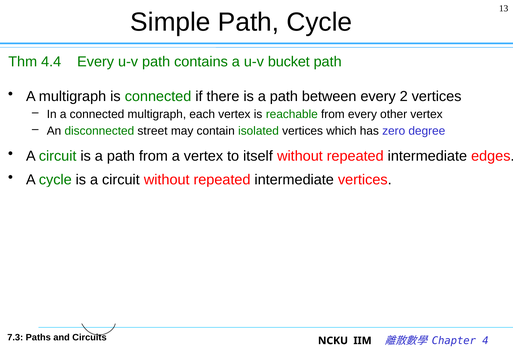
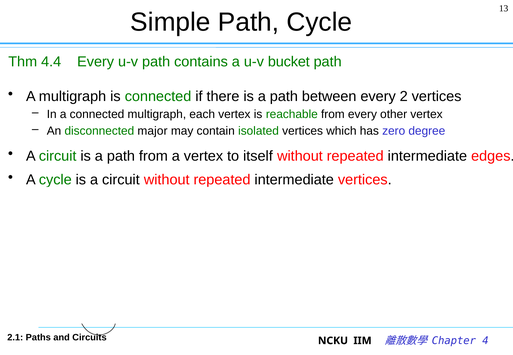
disconnected street: street -> major
7.3: 7.3 -> 2.1
